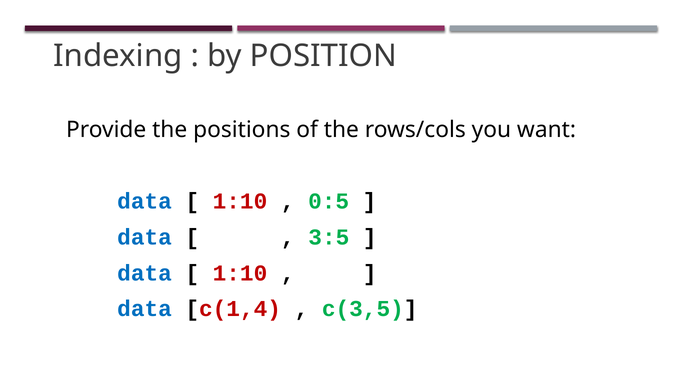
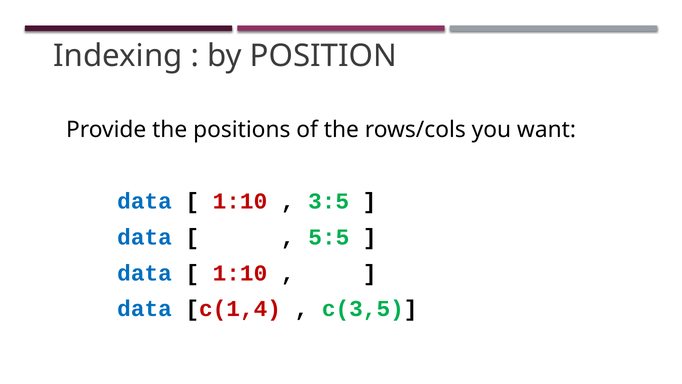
0:5: 0:5 -> 3:5
3:5: 3:5 -> 5:5
